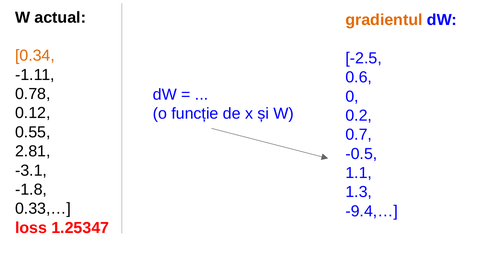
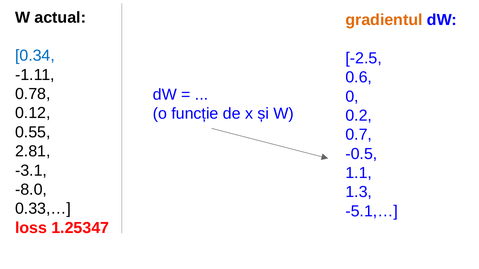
0.34 colour: orange -> blue
-1.8: -1.8 -> -8.0
-9.4,…: -9.4,… -> -5.1,…
